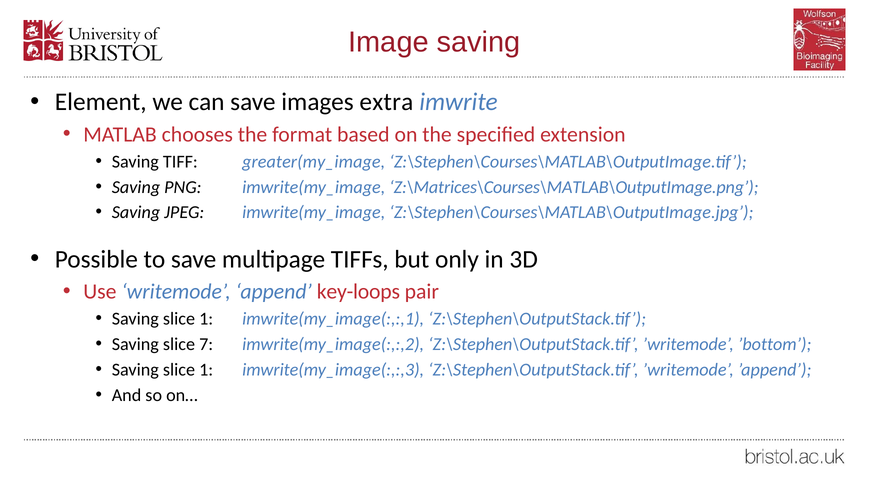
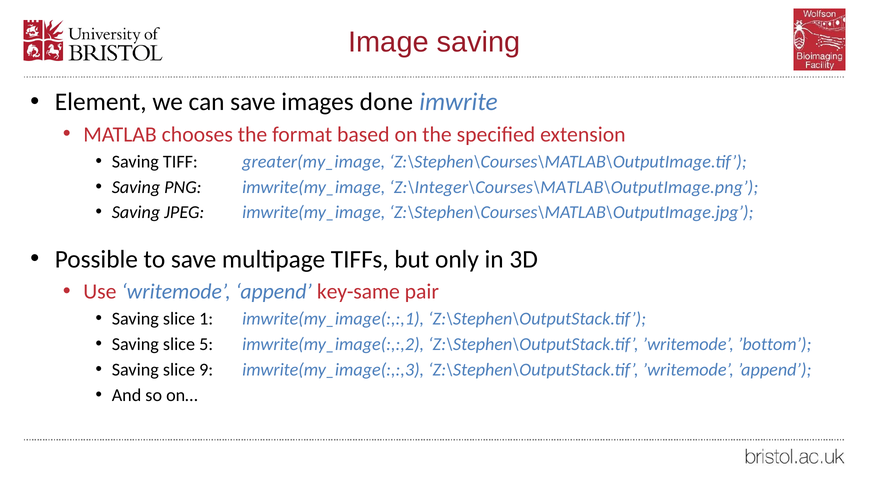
extra: extra -> done
Z:\Matrices\Courses\MATLAB\OutputImage.png: Z:\Matrices\Courses\MATLAB\OutputImage.png -> Z:\Integer\Courses\MATLAB\OutputImage.png
key-loops: key-loops -> key-same
7: 7 -> 5
1 at (206, 370): 1 -> 9
